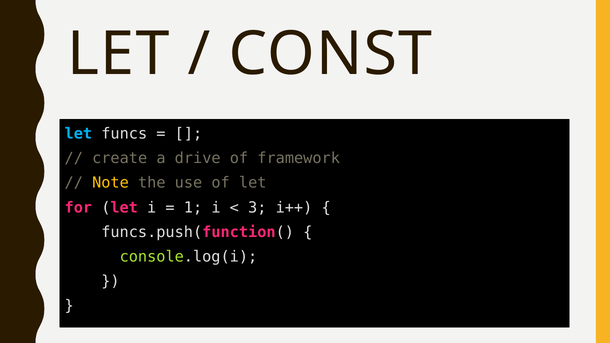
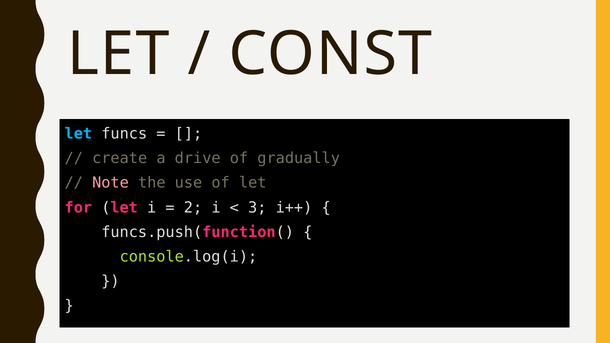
framework: framework -> gradually
Note colour: yellow -> pink
1: 1 -> 2
